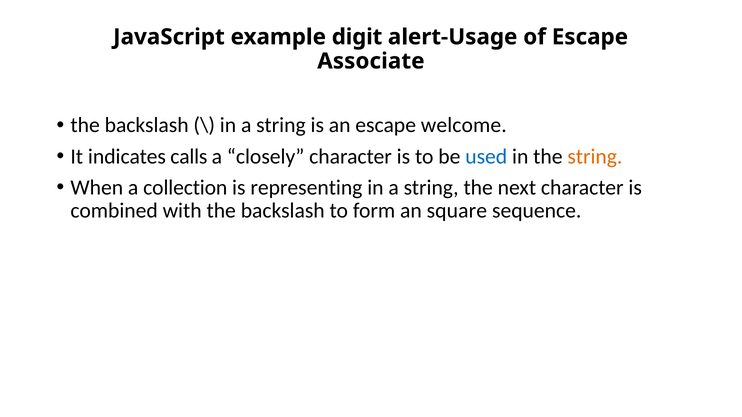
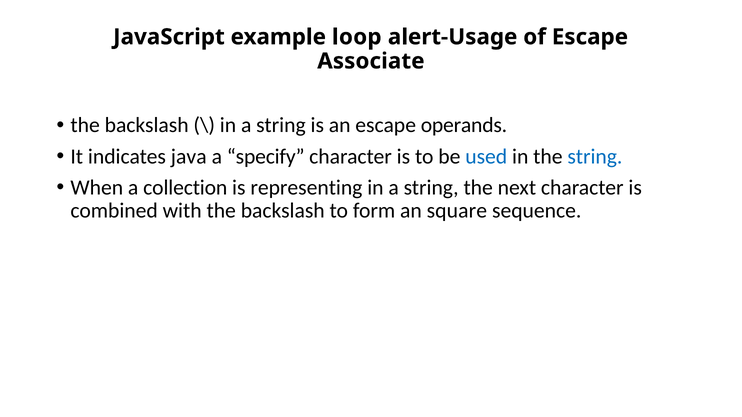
digit: digit -> loop
welcome: welcome -> operands
calls: calls -> java
closely: closely -> specify
string at (595, 157) colour: orange -> blue
